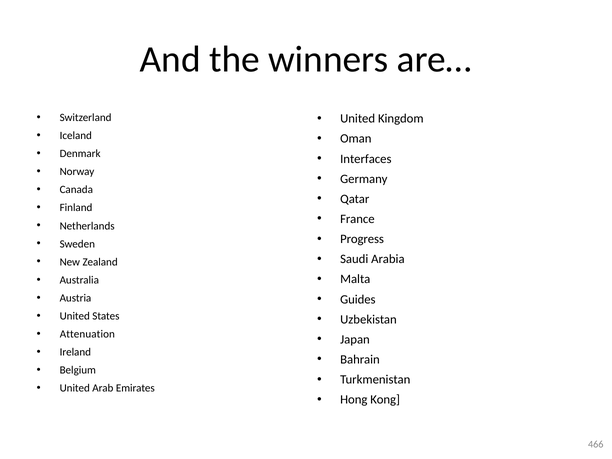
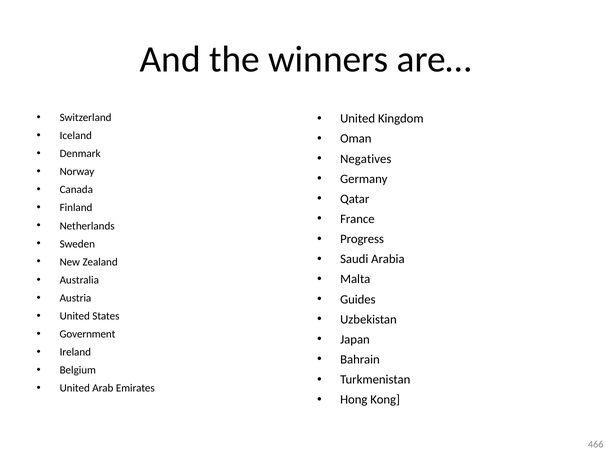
Interfaces: Interfaces -> Negatives
Attenuation: Attenuation -> Government
